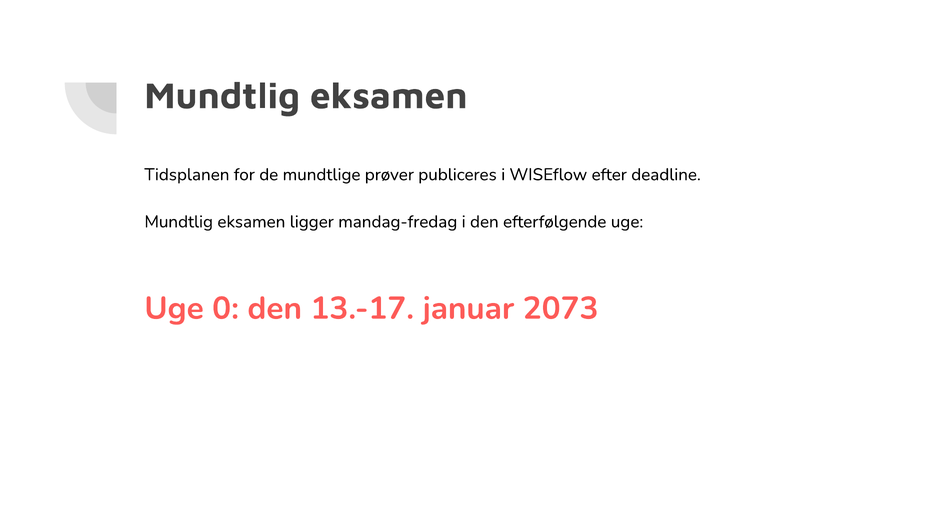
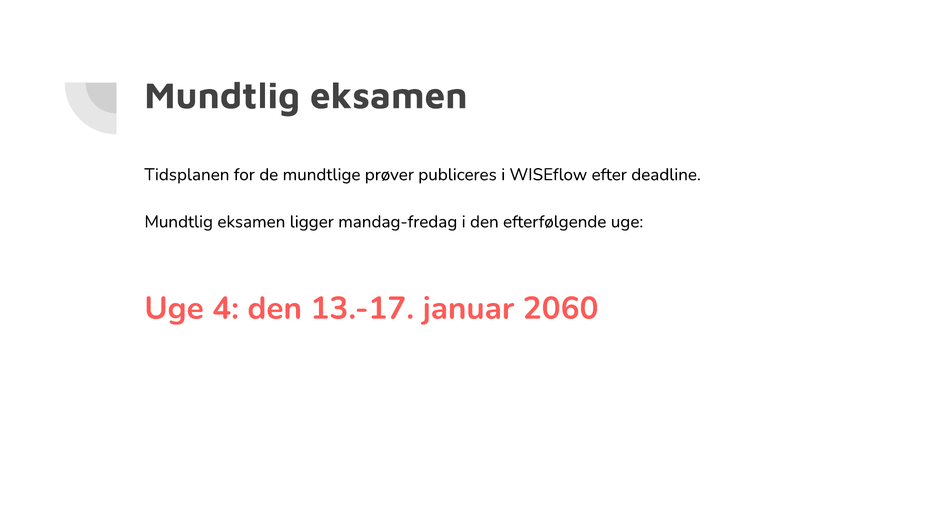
0: 0 -> 4
2073: 2073 -> 2060
